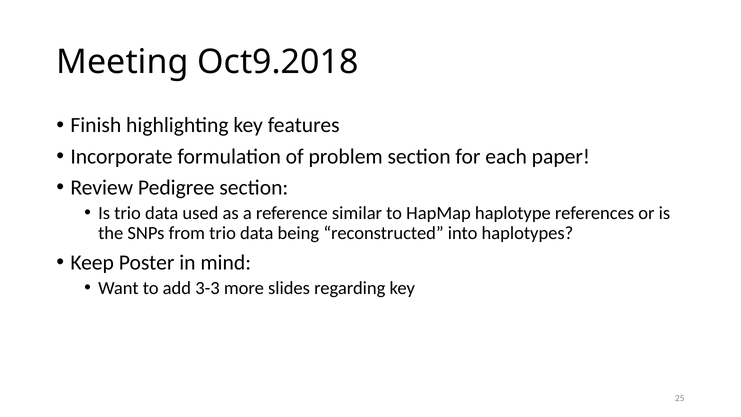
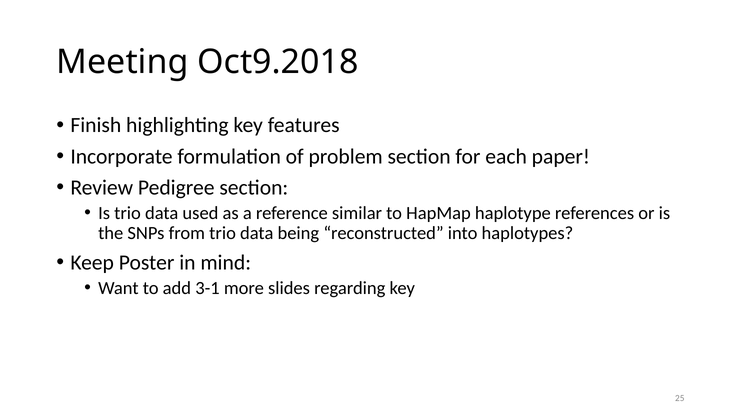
3-3: 3-3 -> 3-1
